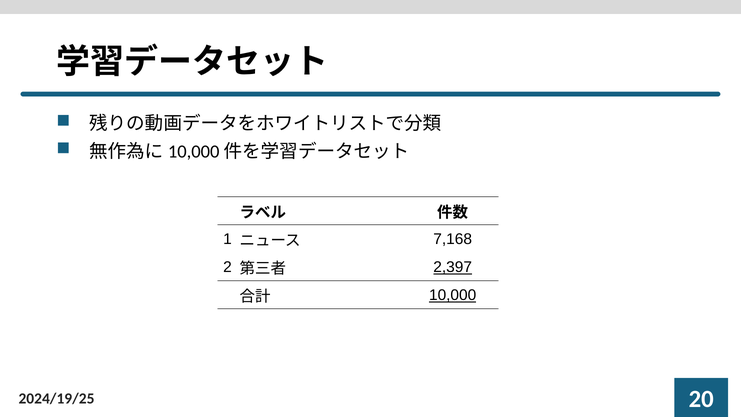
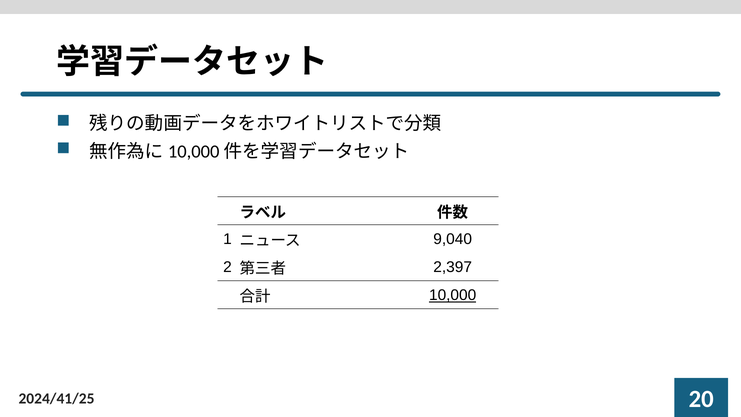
7,168: 7,168 -> 9,040
2,397 underline: present -> none
2024/19/25: 2024/19/25 -> 2024/41/25
